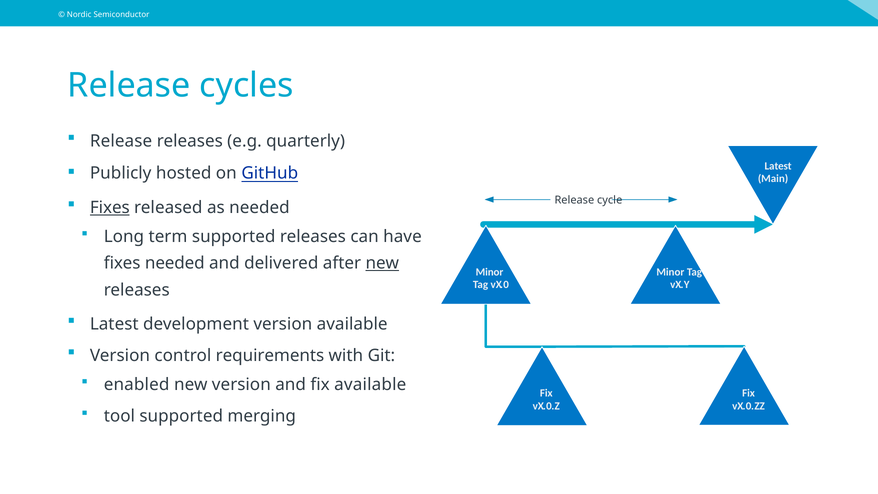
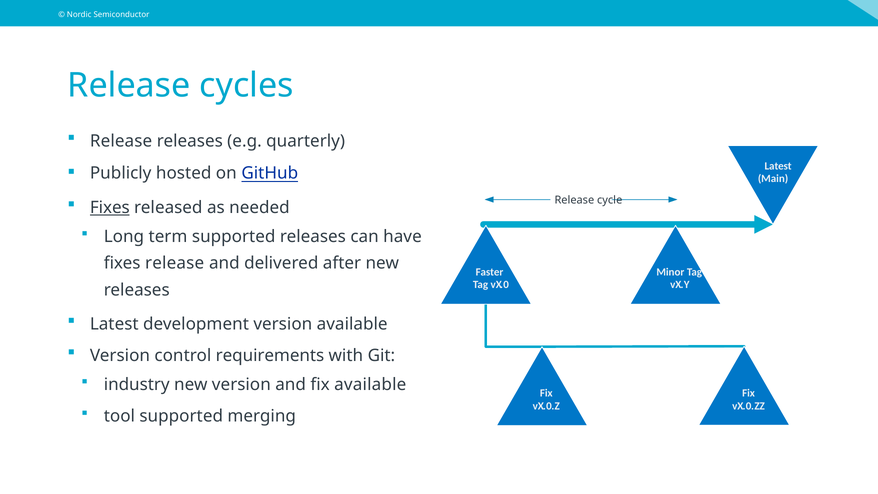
fixes needed: needed -> release
new at (382, 263) underline: present -> none
Minor at (489, 272): Minor -> Faster
enabled: enabled -> industry
